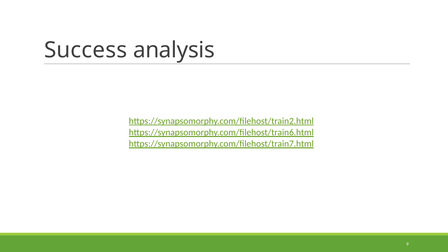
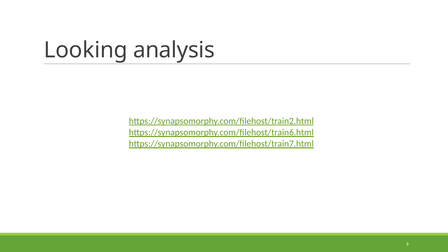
Success: Success -> Looking
